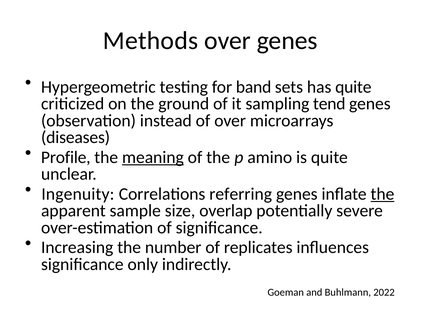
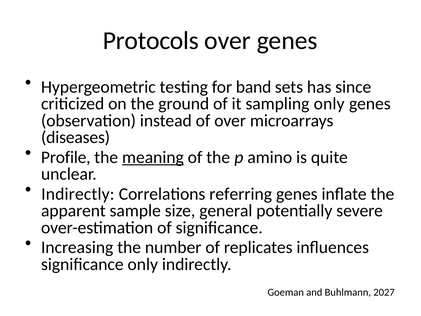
Methods: Methods -> Protocols
has quite: quite -> since
sampling tend: tend -> only
Ingenuity at (78, 194): Ingenuity -> Indirectly
the at (382, 194) underline: present -> none
overlap: overlap -> general
2022: 2022 -> 2027
